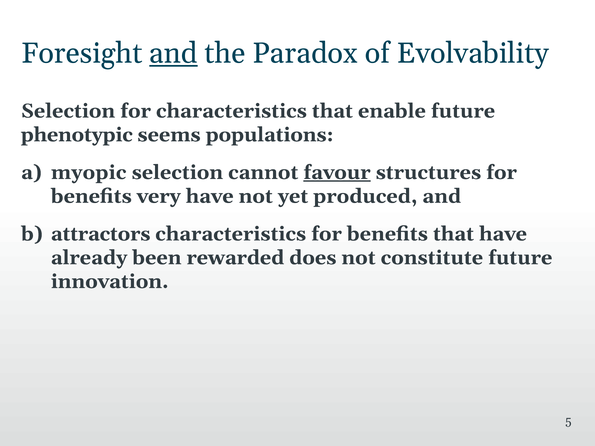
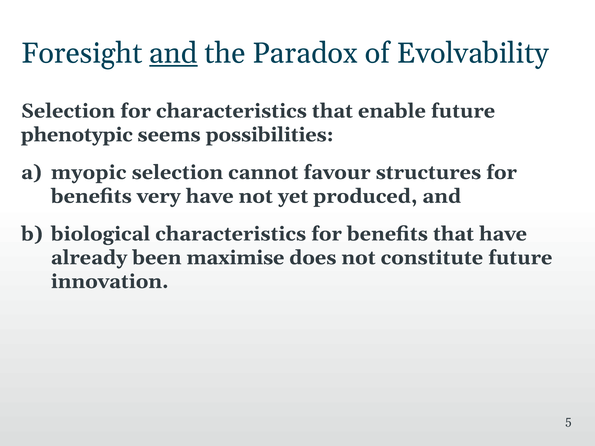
populations: populations -> possibilities
favour underline: present -> none
attractors: attractors -> biological
rewarded: rewarded -> maximise
